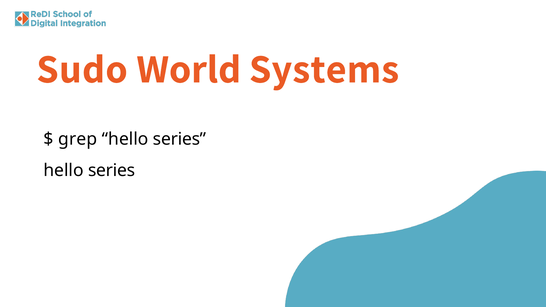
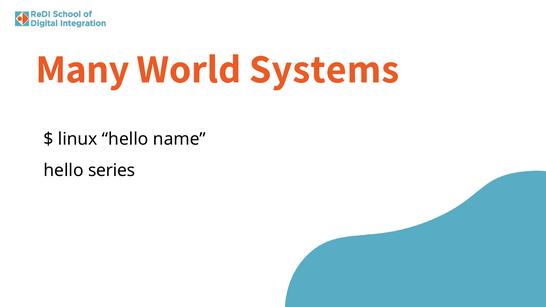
Sudo: Sudo -> Many
grep: grep -> linux
series at (180, 139): series -> name
